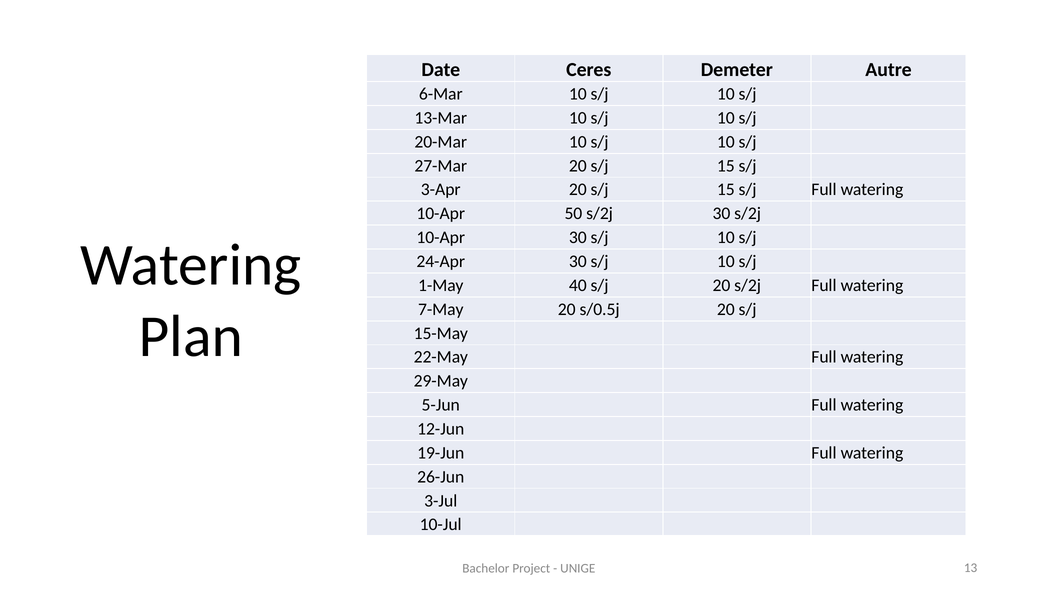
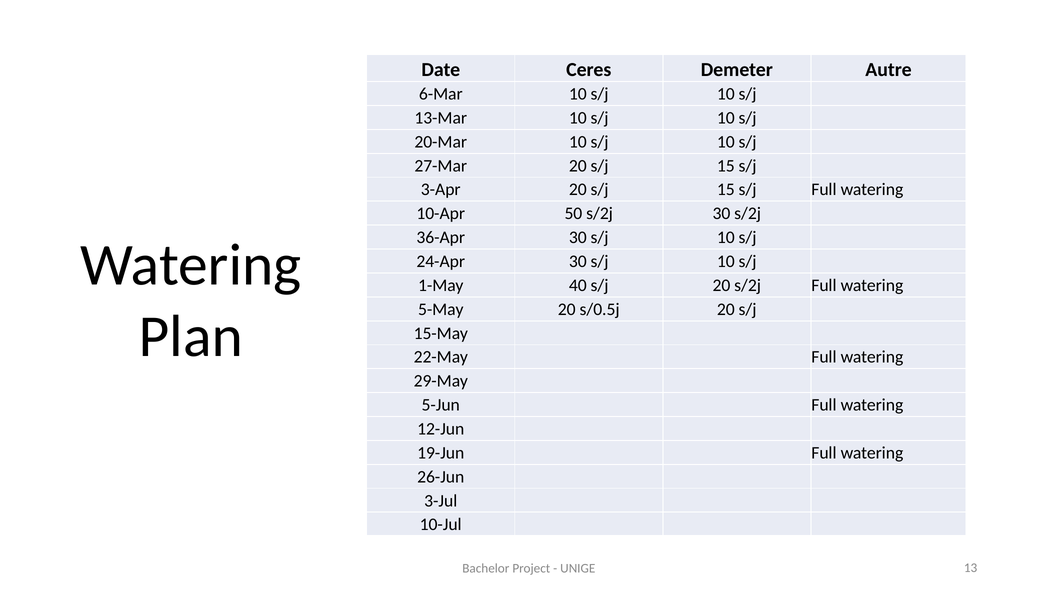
10-Apr at (441, 238): 10-Apr -> 36-Apr
7-May: 7-May -> 5-May
